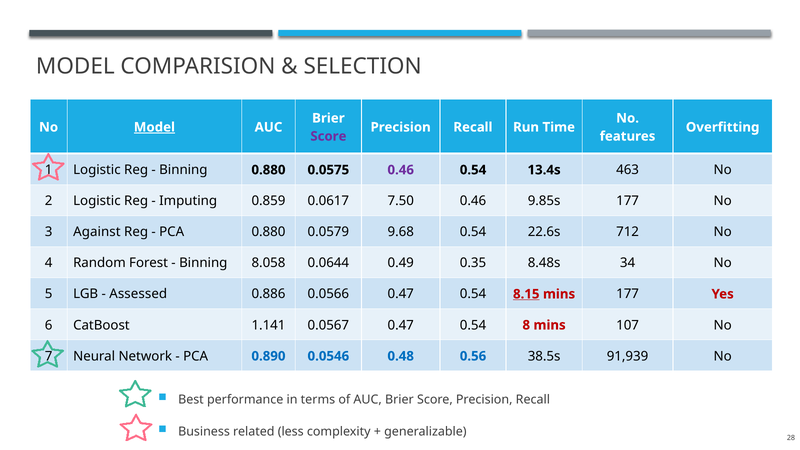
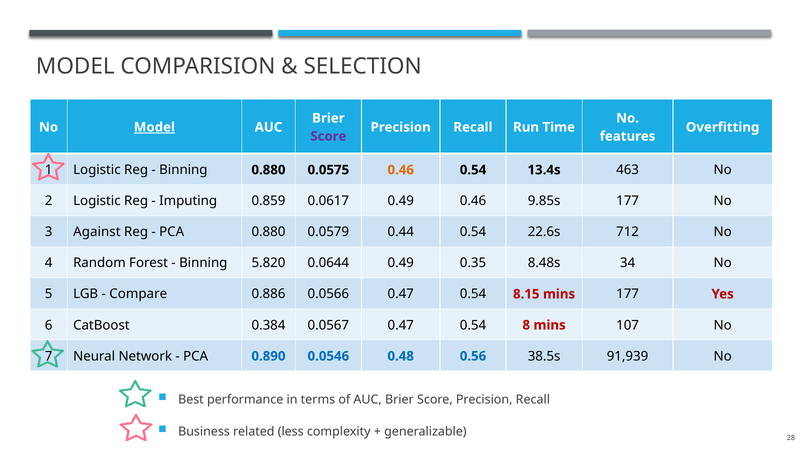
0.46 at (401, 170) colour: purple -> orange
0.0617 7.50: 7.50 -> 0.49
9.68: 9.68 -> 0.44
8.058: 8.058 -> 5.820
Assessed: Assessed -> Compare
8.15 underline: present -> none
1.141: 1.141 -> 0.384
